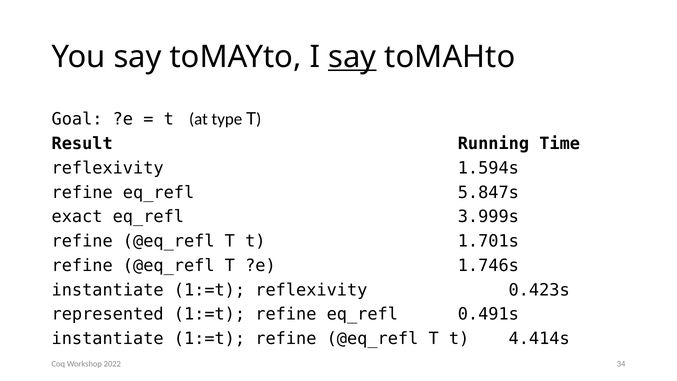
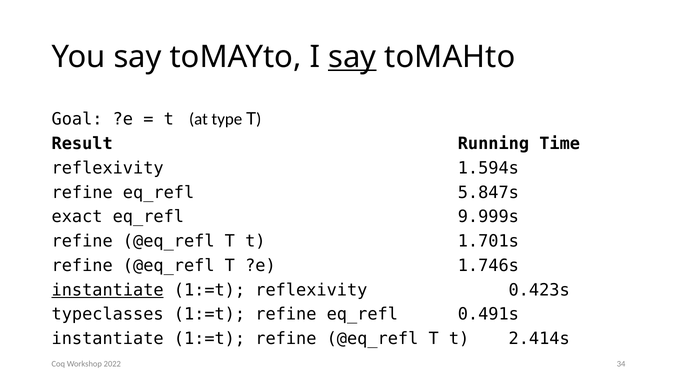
3.999s: 3.999s -> 9.999s
instantiate at (108, 290) underline: none -> present
represented: represented -> typeclasses
4.414s: 4.414s -> 2.414s
